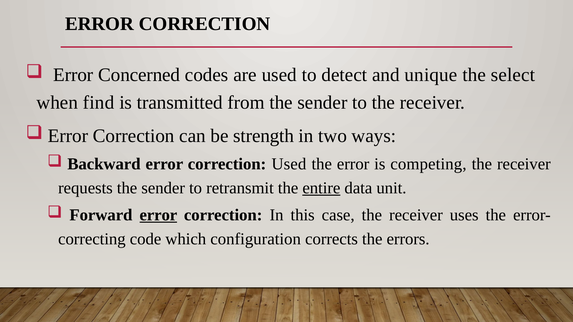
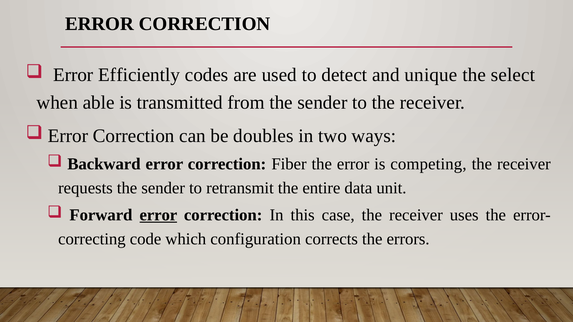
Concerned: Concerned -> Efficiently
find: find -> able
strength: strength -> doubles
correction Used: Used -> Fiber
entire underline: present -> none
